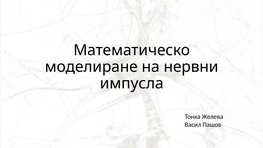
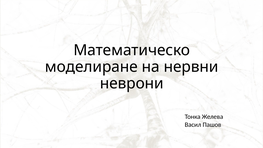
импусла: импусла -> неврони
